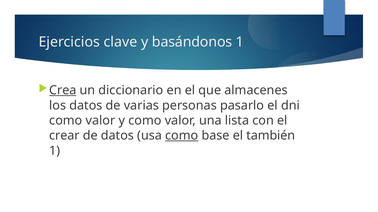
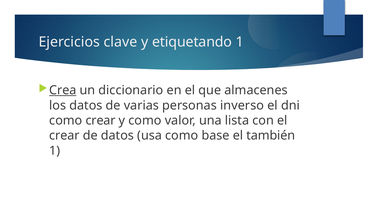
basándonos: basándonos -> etiquetando
pasarlo: pasarlo -> inverso
valor at (100, 121): valor -> crear
como at (182, 136) underline: present -> none
